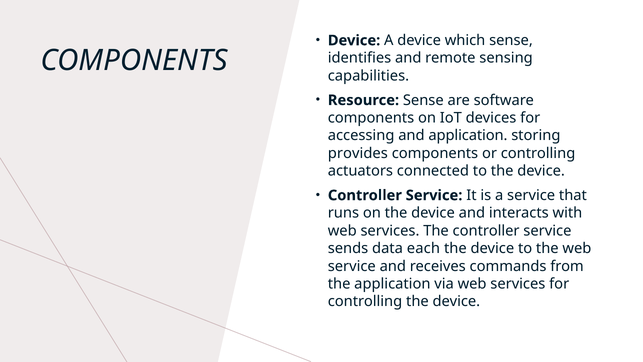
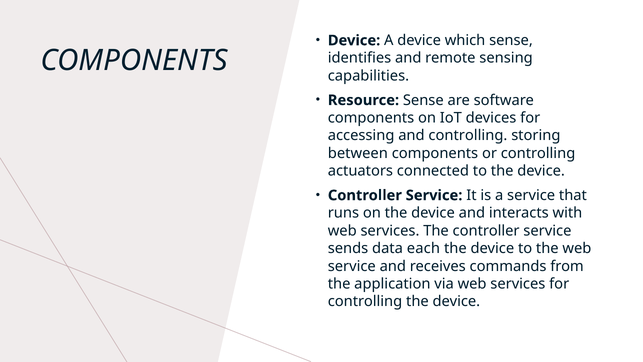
and application: application -> controlling
provides: provides -> between
